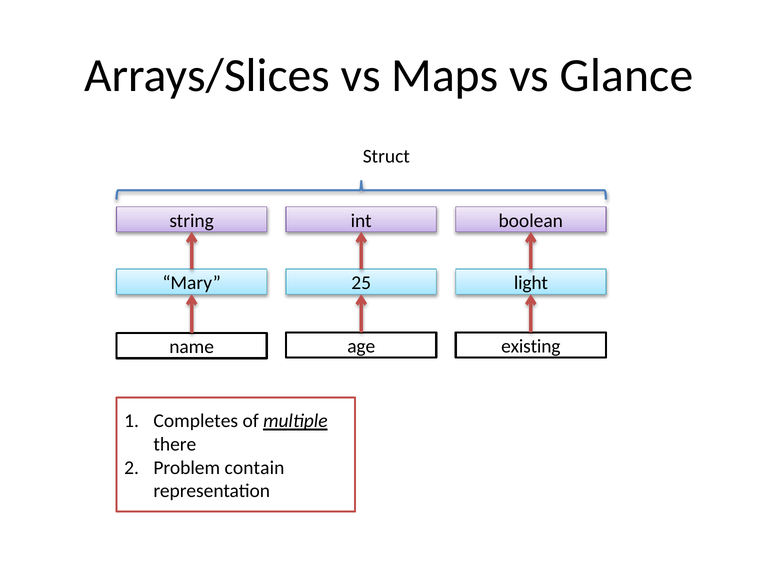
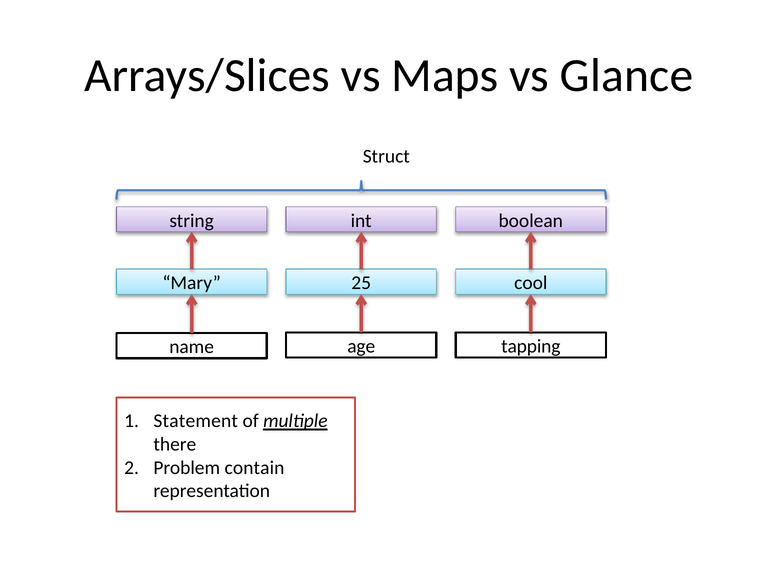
light: light -> cool
existing: existing -> tapping
Completes: Completes -> Statement
